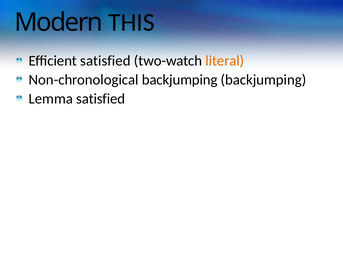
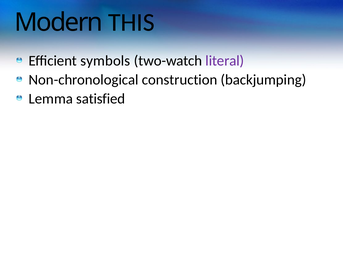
Efficient satisfied: satisfied -> symbols
literal colour: orange -> purple
Non-chronological backjumping: backjumping -> construction
